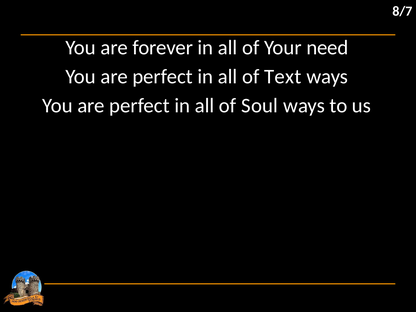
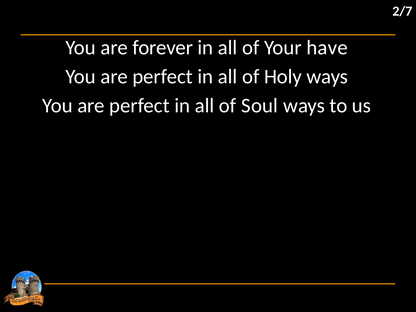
8/7: 8/7 -> 2/7
need: need -> have
Text: Text -> Holy
